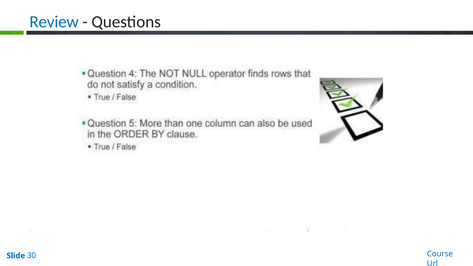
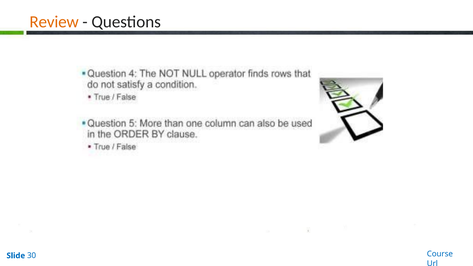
Review colour: blue -> orange
